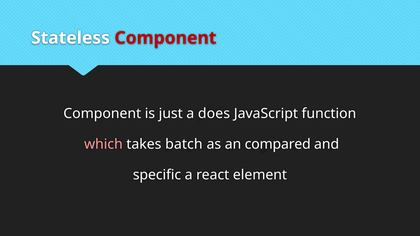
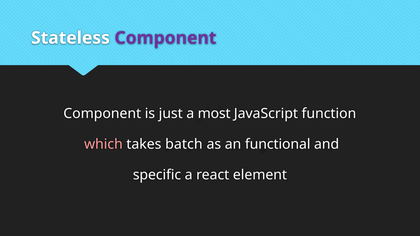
Component at (165, 38) colour: red -> purple
does: does -> most
compared: compared -> functional
